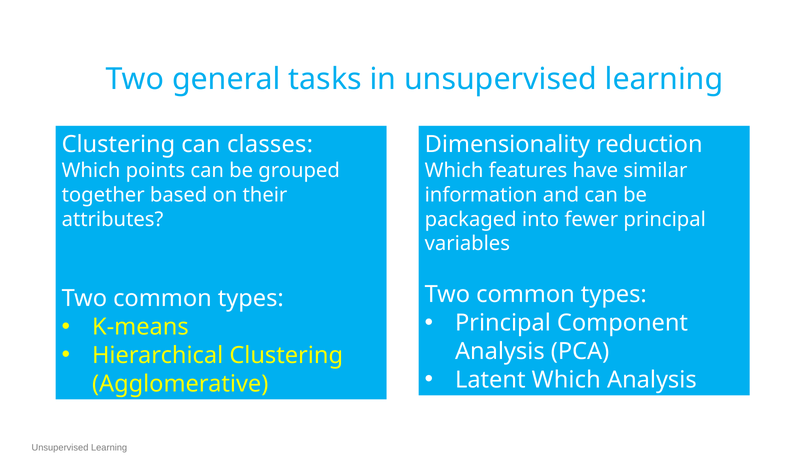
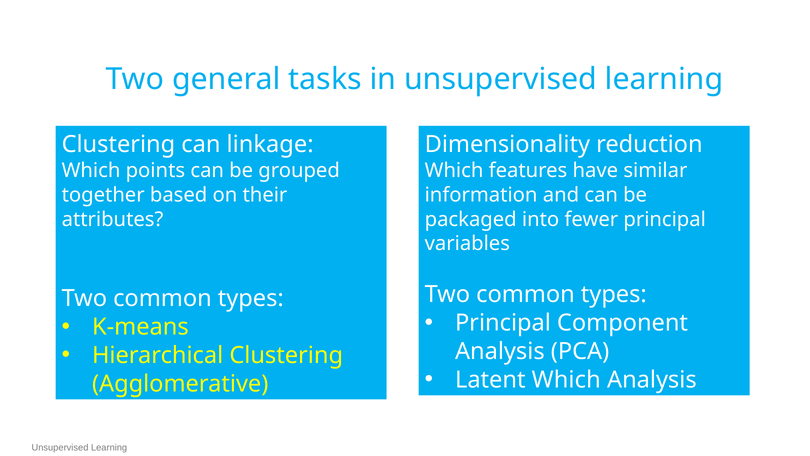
classes: classes -> linkage
